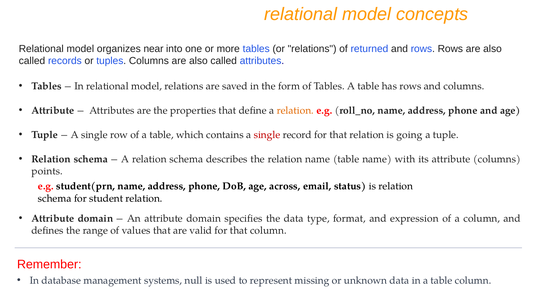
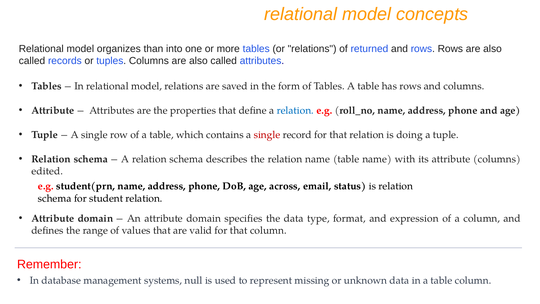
near: near -> than
relation at (295, 110) colour: orange -> blue
going: going -> doing
points: points -> edited
